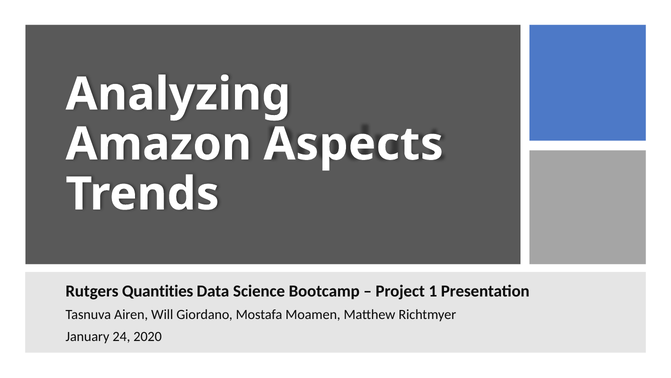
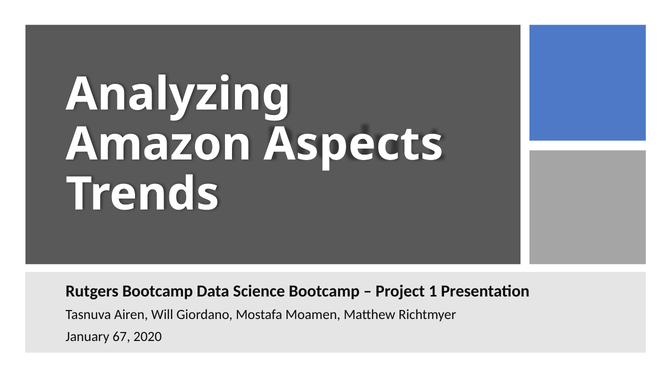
Rutgers Quantities: Quantities -> Bootcamp
24: 24 -> 67
